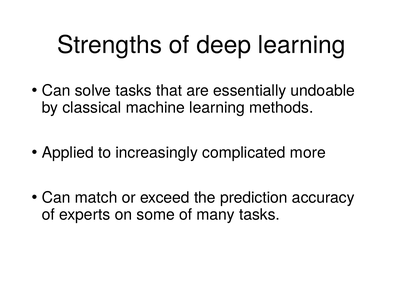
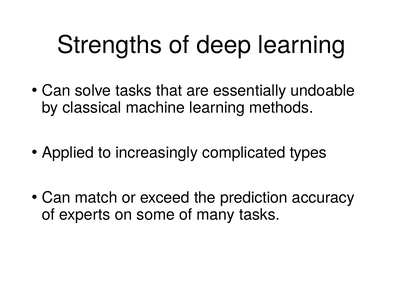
more: more -> types
